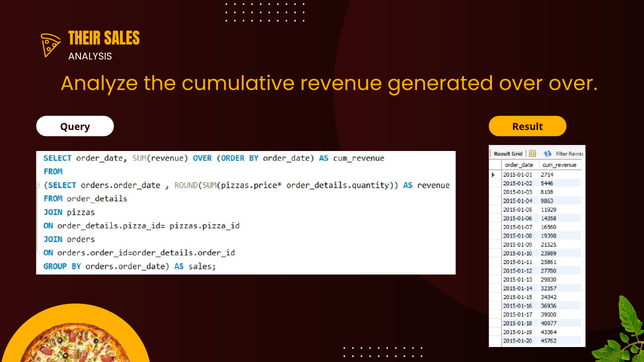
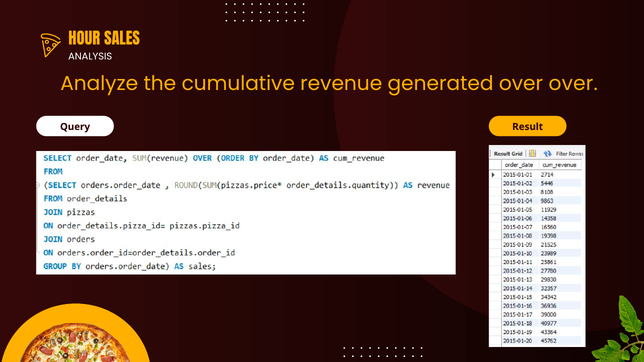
THEIR: THEIR -> HOUR
